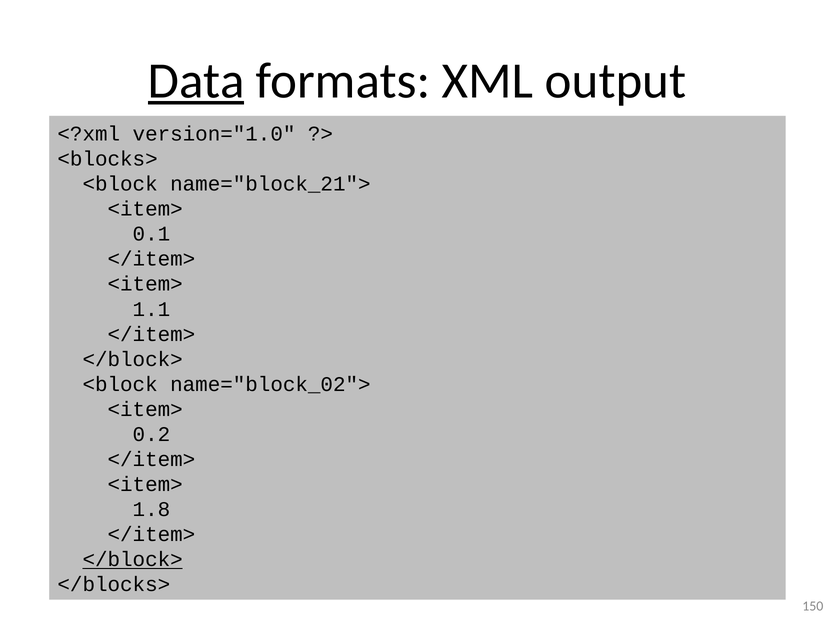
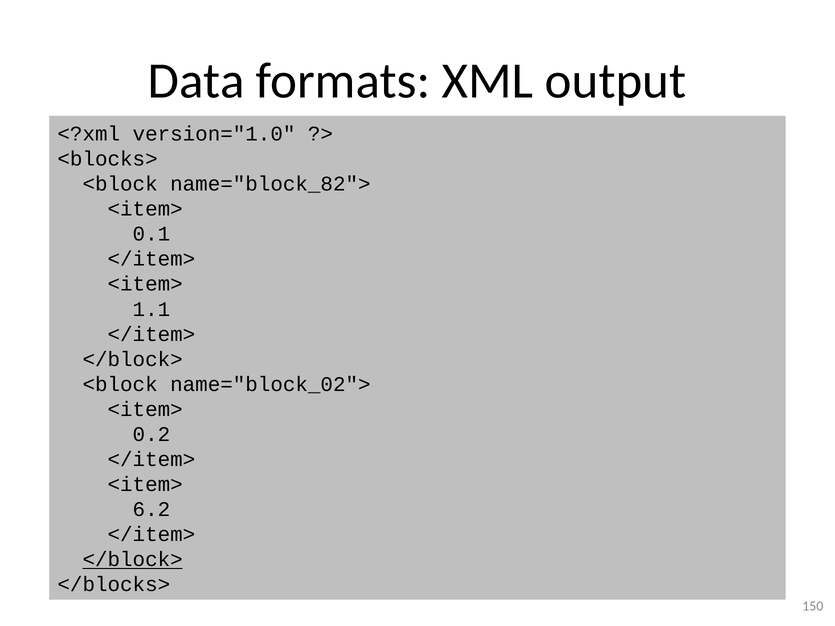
Data underline: present -> none
name="block_21">: name="block_21"> -> name="block_82">
1.8: 1.8 -> 6.2
